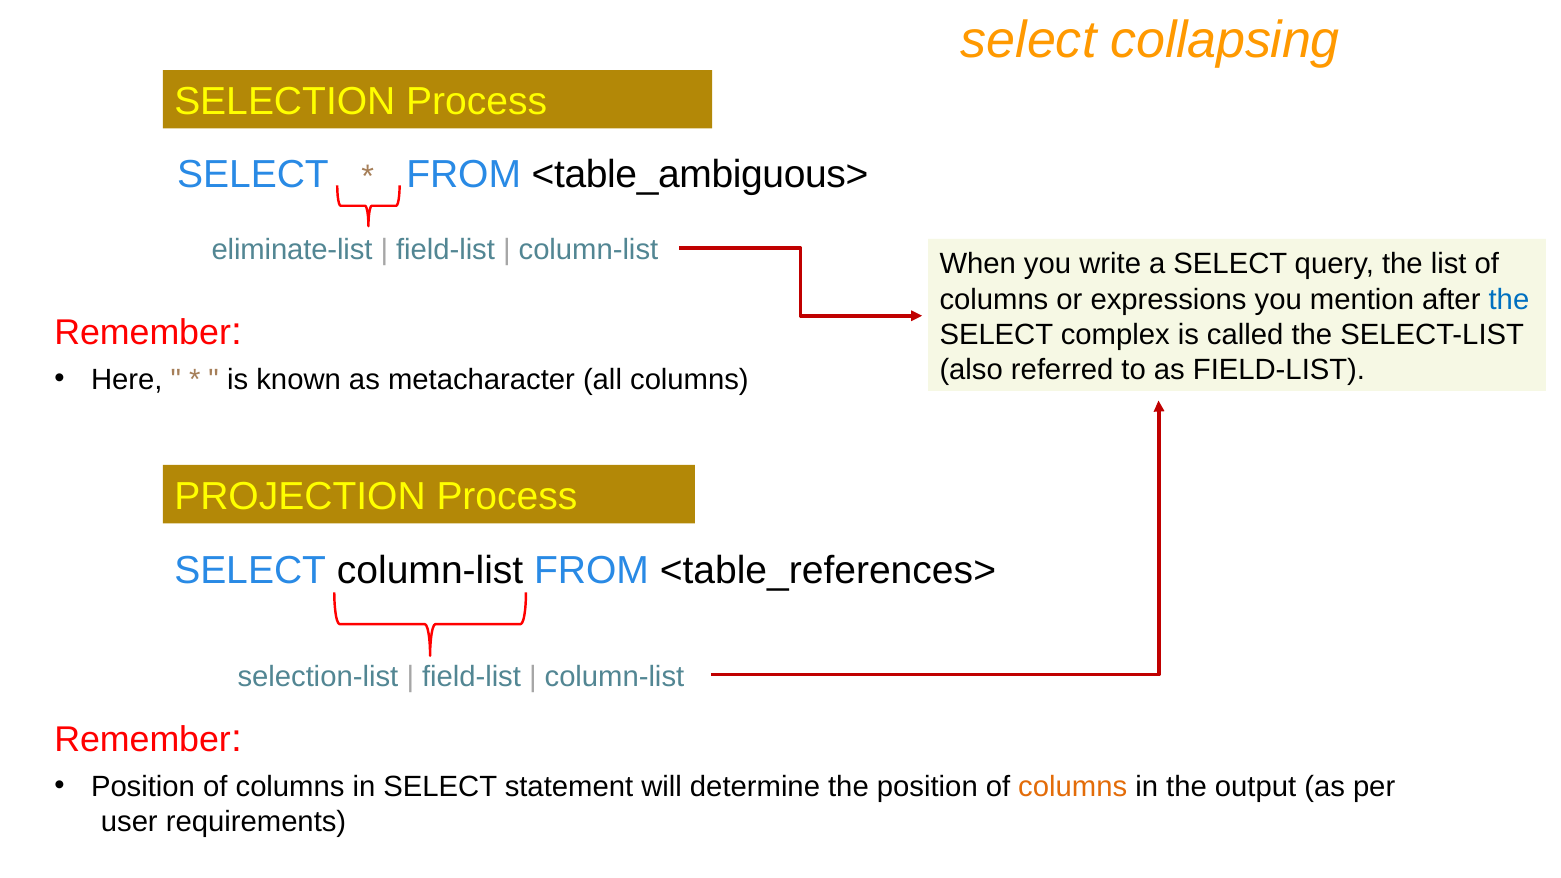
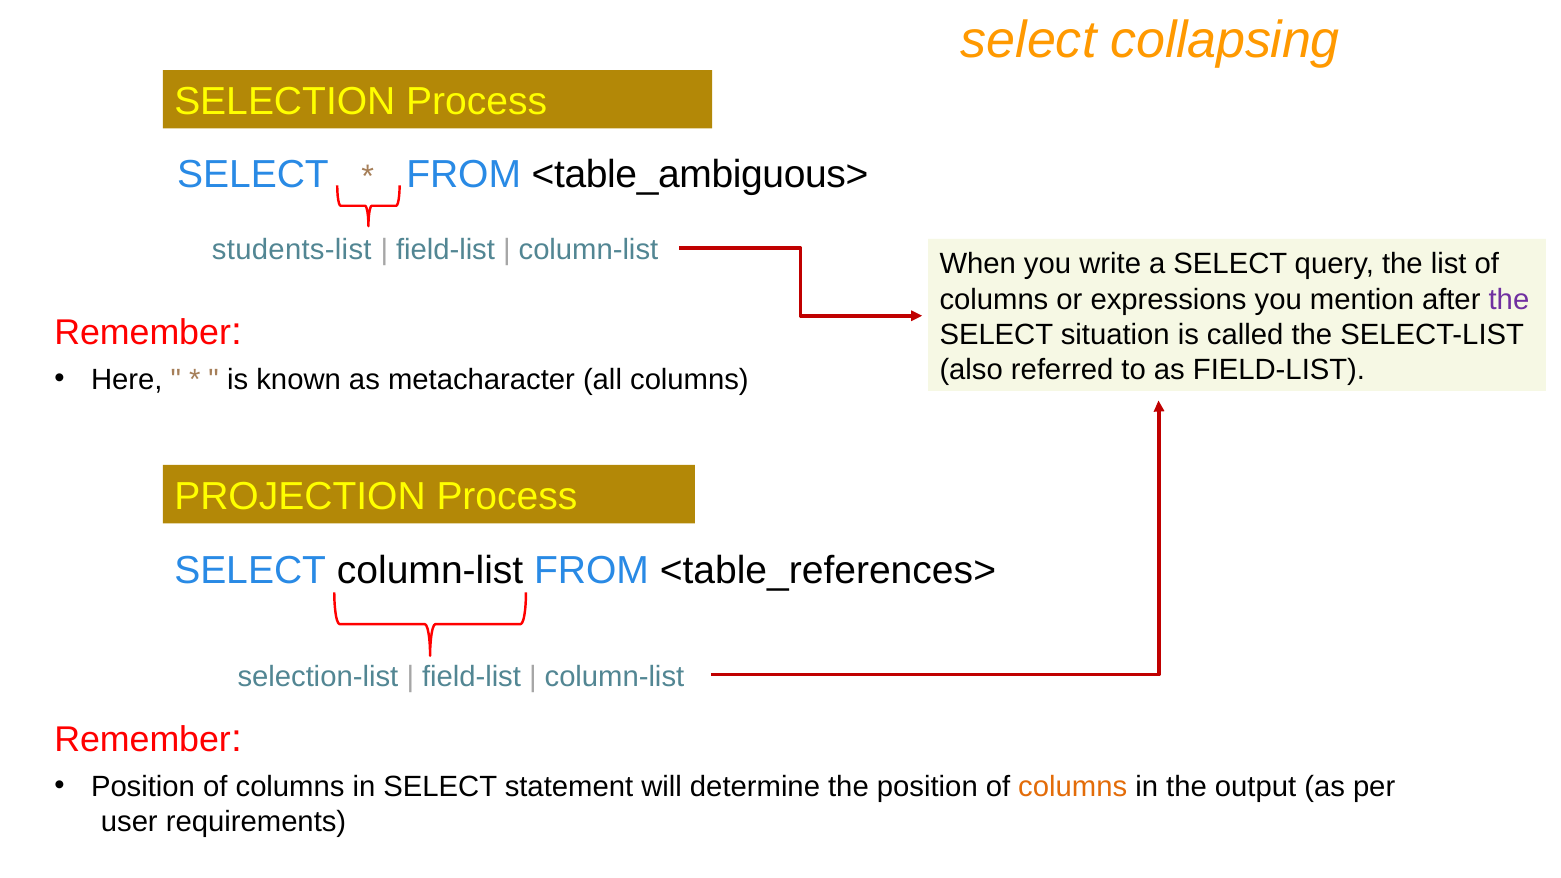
eliminate-list: eliminate-list -> students-list
the at (1509, 299) colour: blue -> purple
complex: complex -> situation
